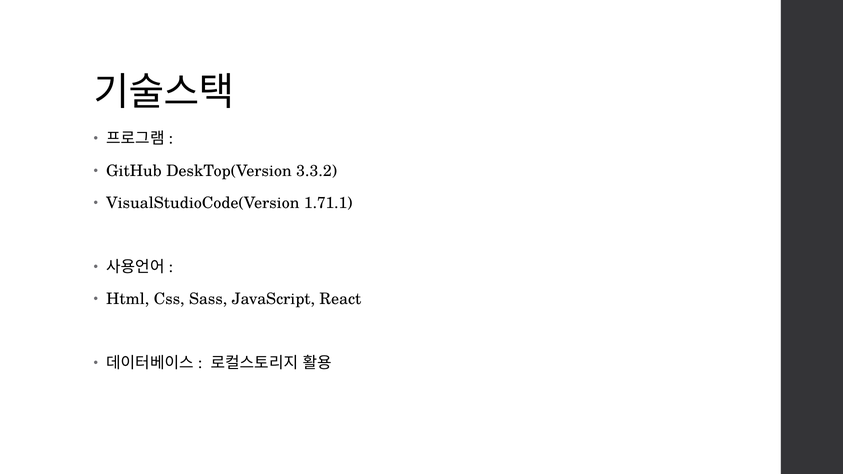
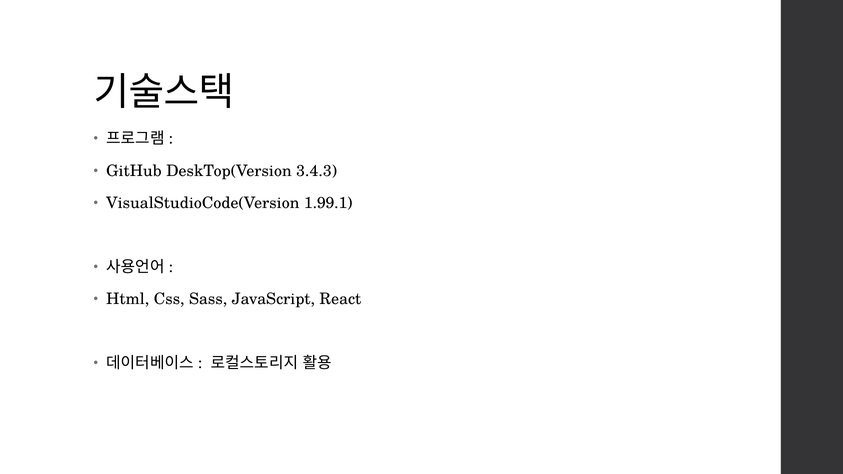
3.3.2: 3.3.2 -> 3.4.3
1.71.1: 1.71.1 -> 1.99.1
